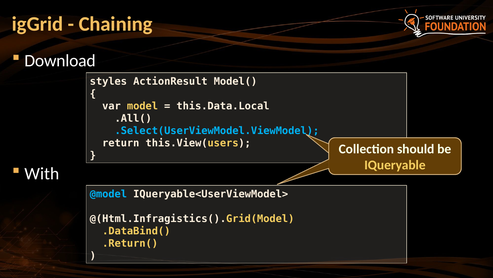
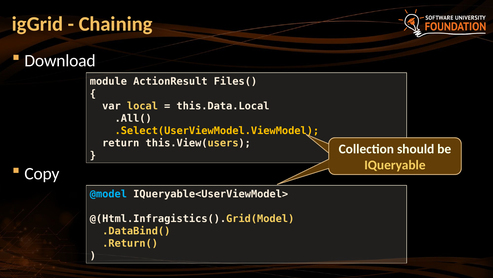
styles: styles -> module
Model(: Model( -> Files(
model: model -> local
.Select(UserViewModel.ViewModel colour: light blue -> yellow
With: With -> Copy
